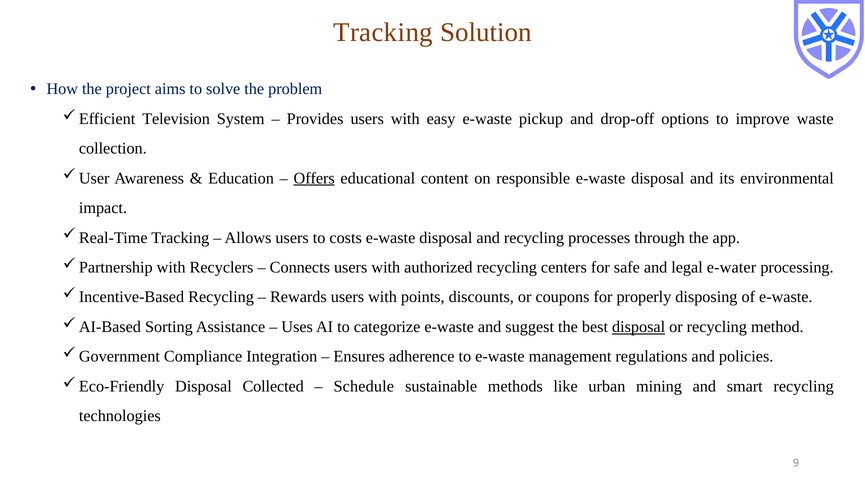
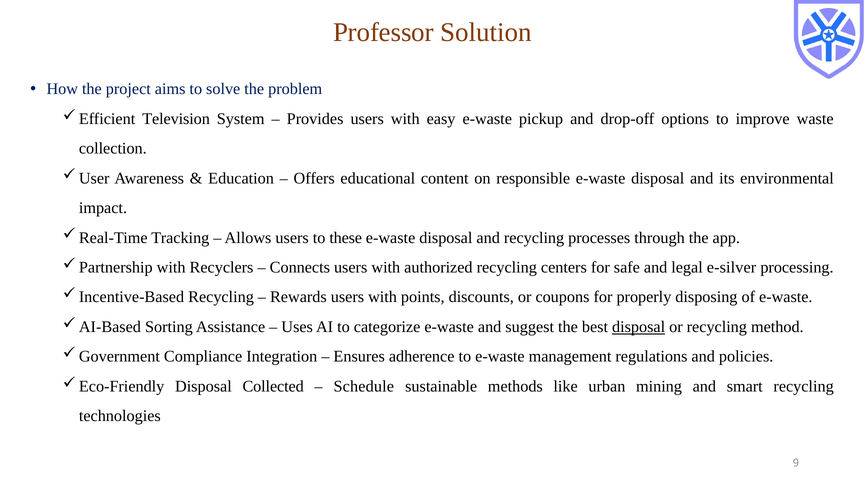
Tracking at (383, 33): Tracking -> Professor
Offers underline: present -> none
costs: costs -> these
e-water: e-water -> e-silver
